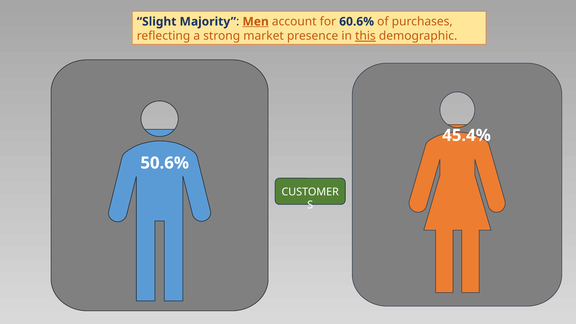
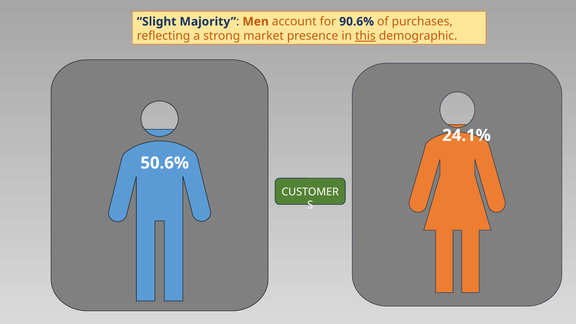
Men underline: present -> none
60.6%: 60.6% -> 90.6%
45.4%: 45.4% -> 24.1%
